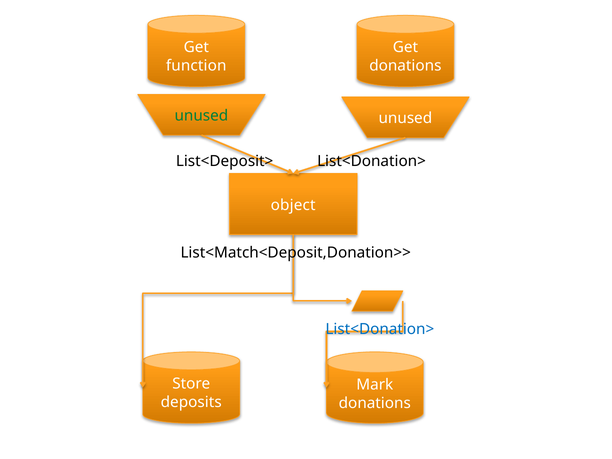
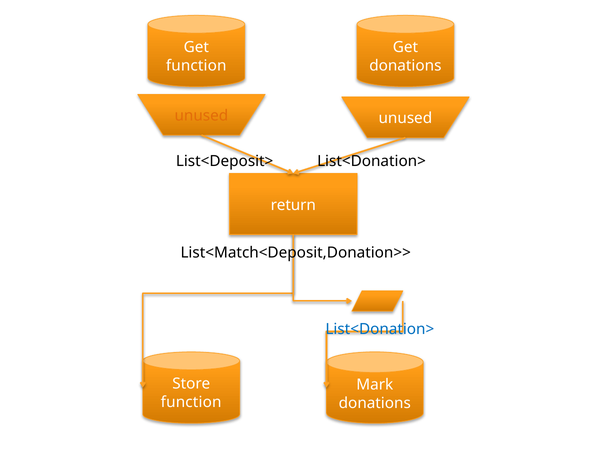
unused at (201, 116) colour: green -> orange
object: object -> return
deposits at (191, 402): deposits -> function
